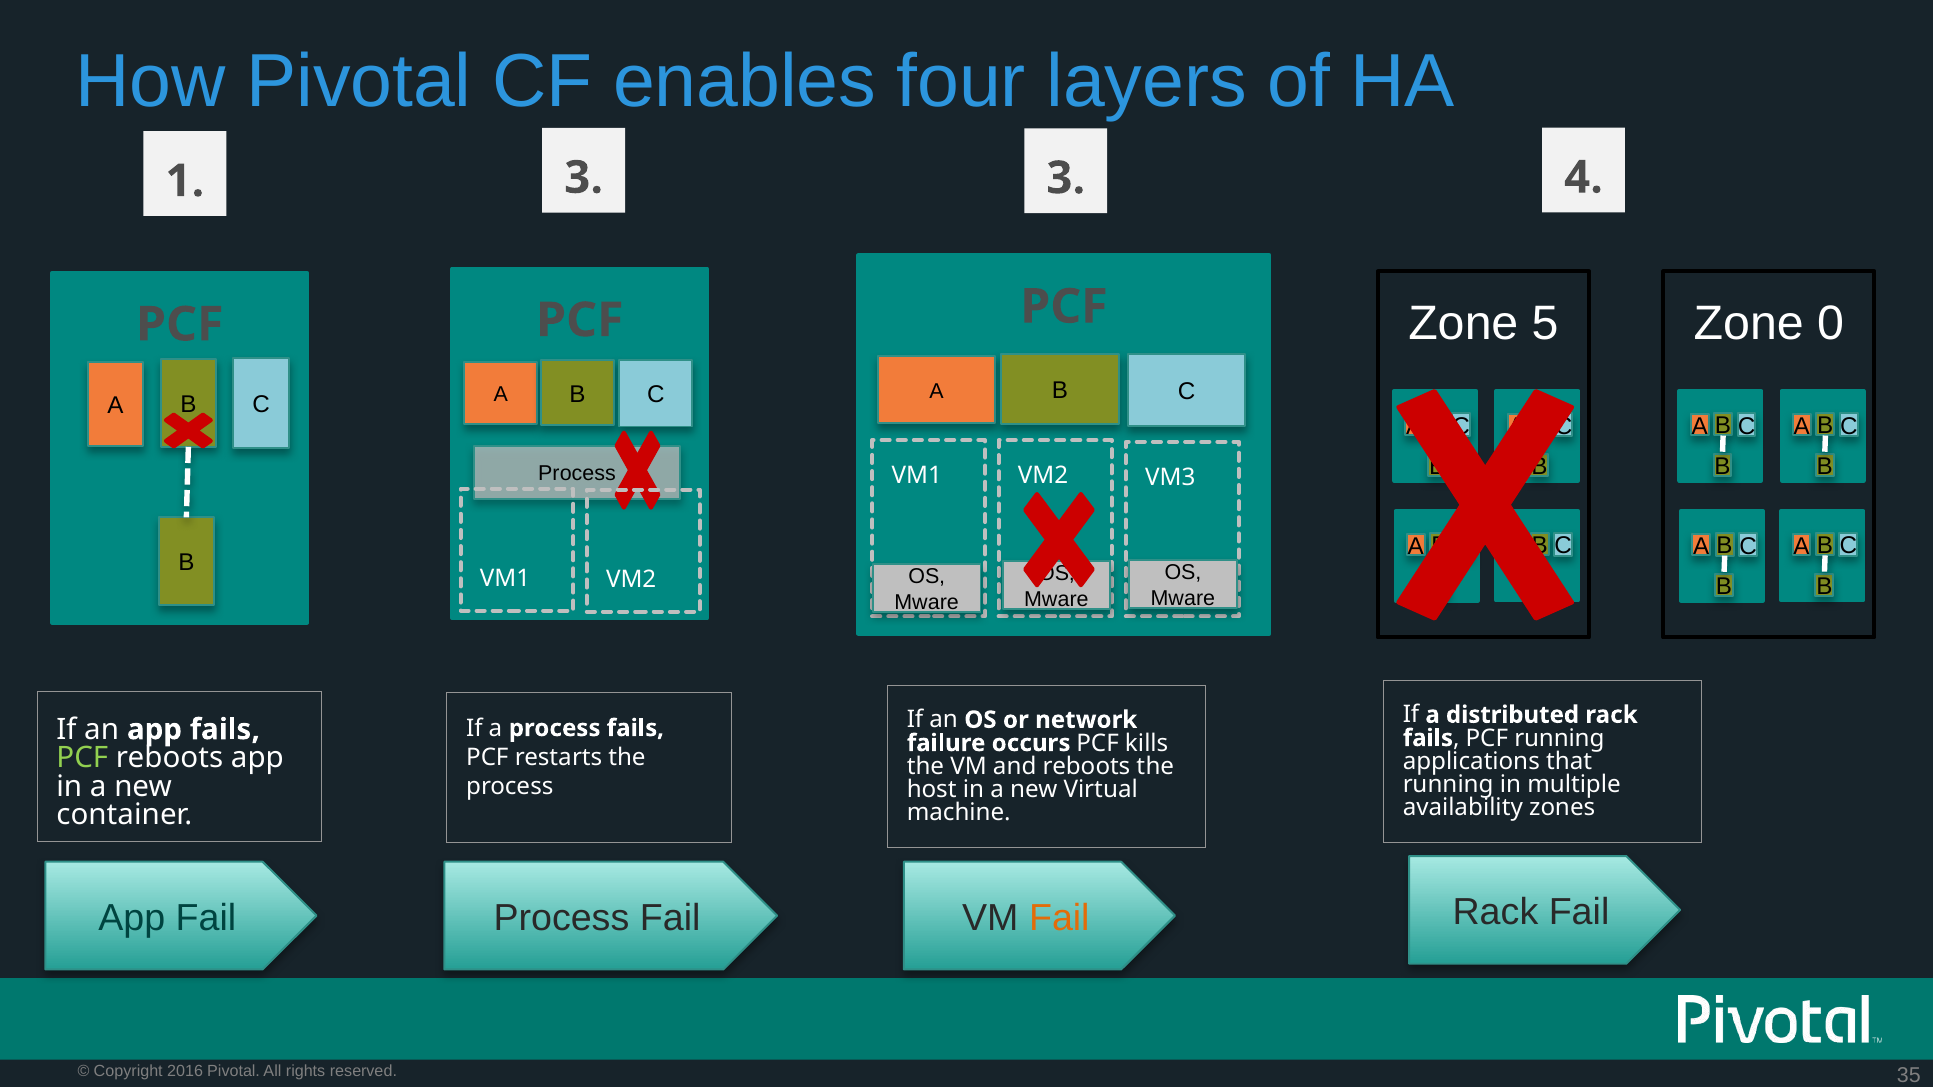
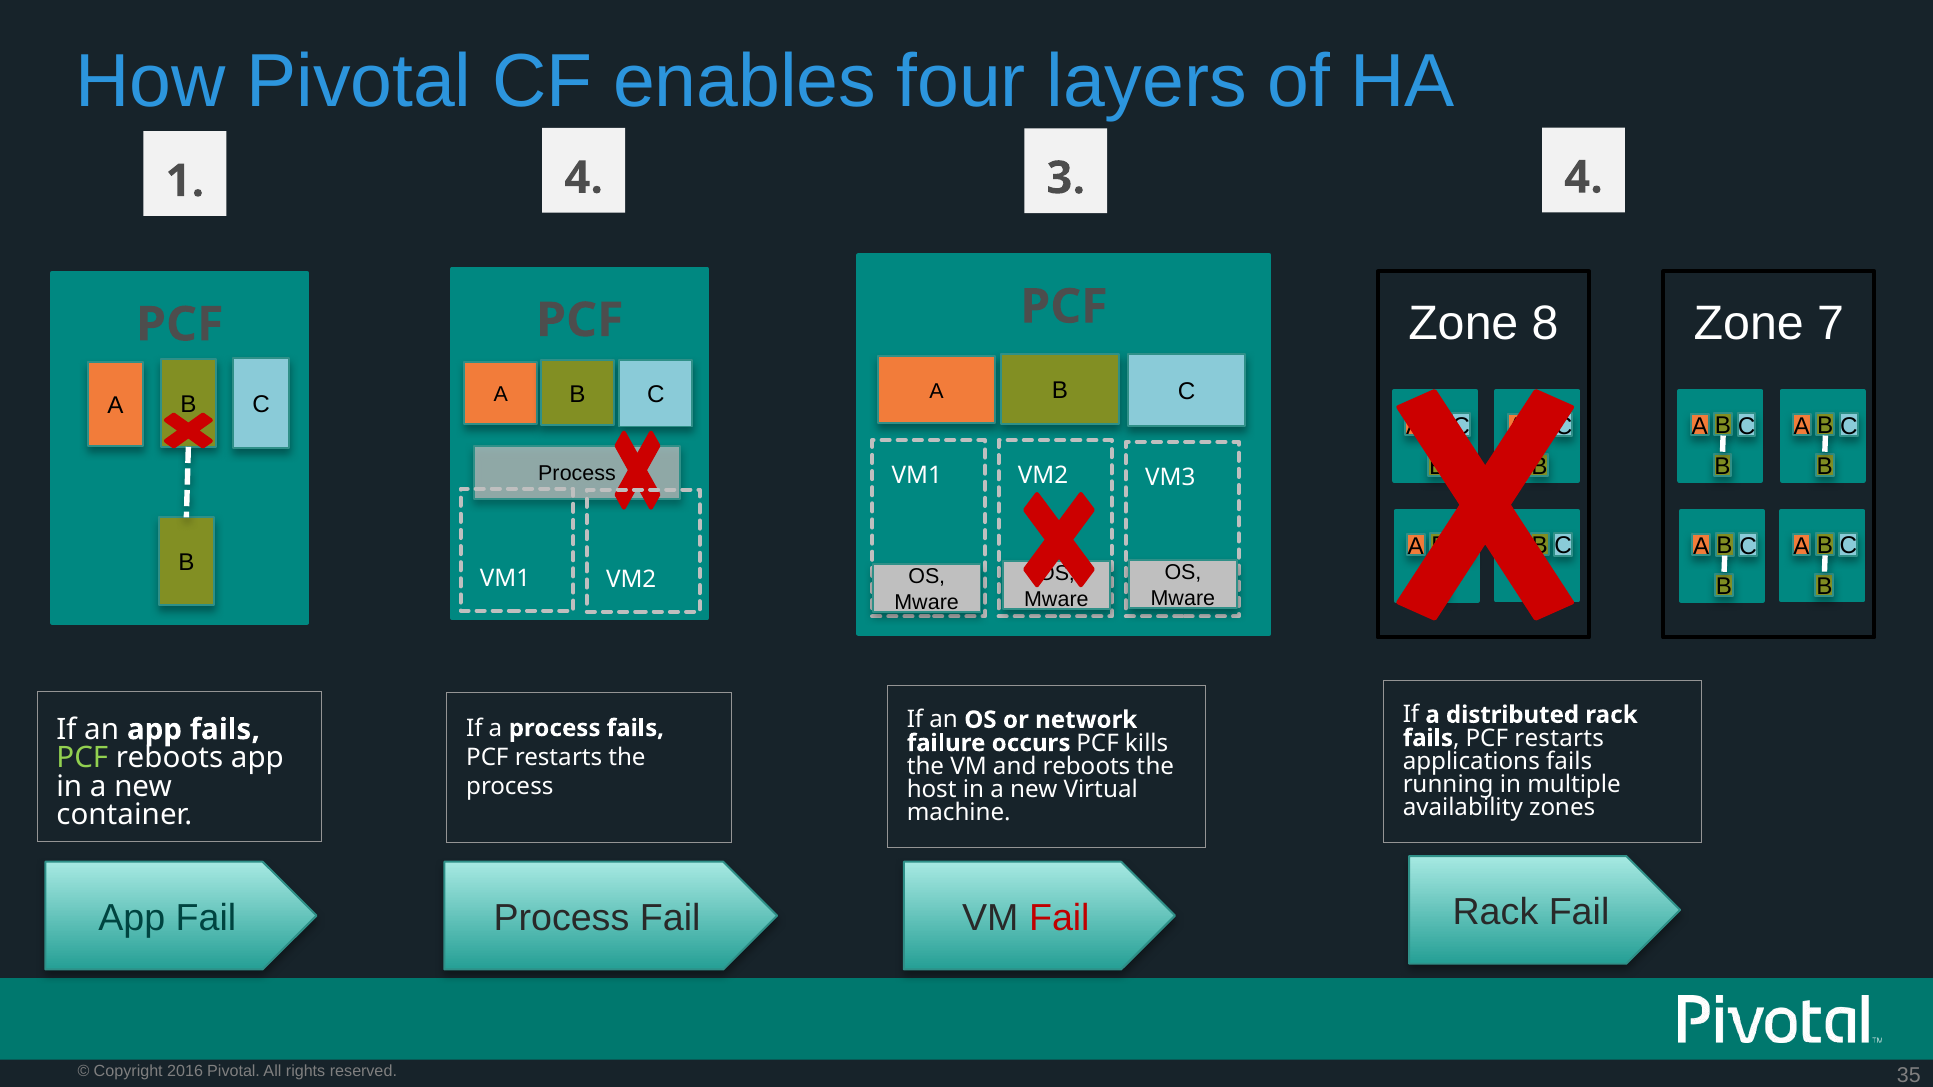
1 3: 3 -> 4
5: 5 -> 8
0: 0 -> 7
running at (1559, 738): running -> restarts
applications that: that -> fails
Fail at (1059, 918) colour: orange -> red
